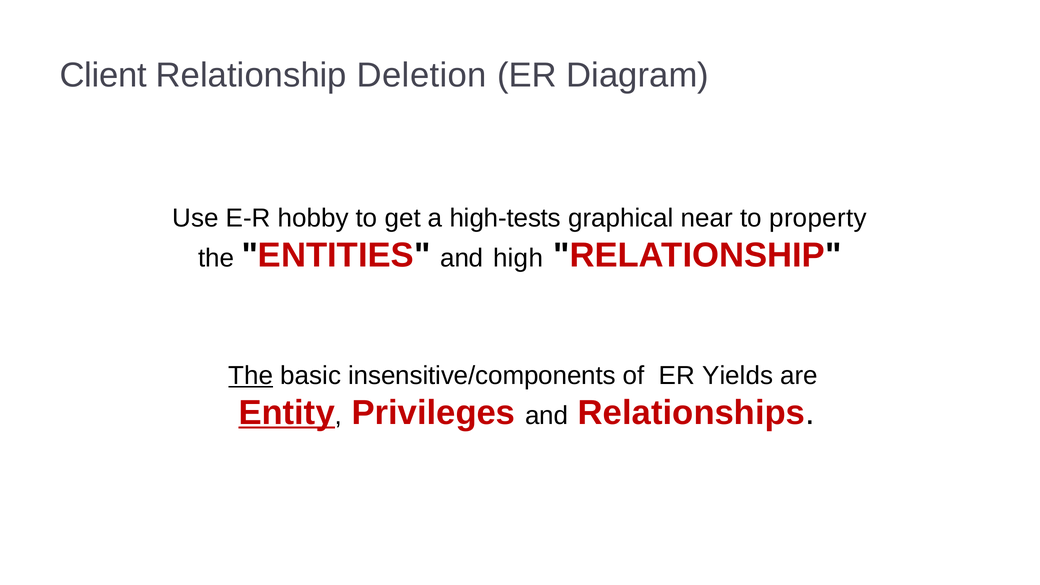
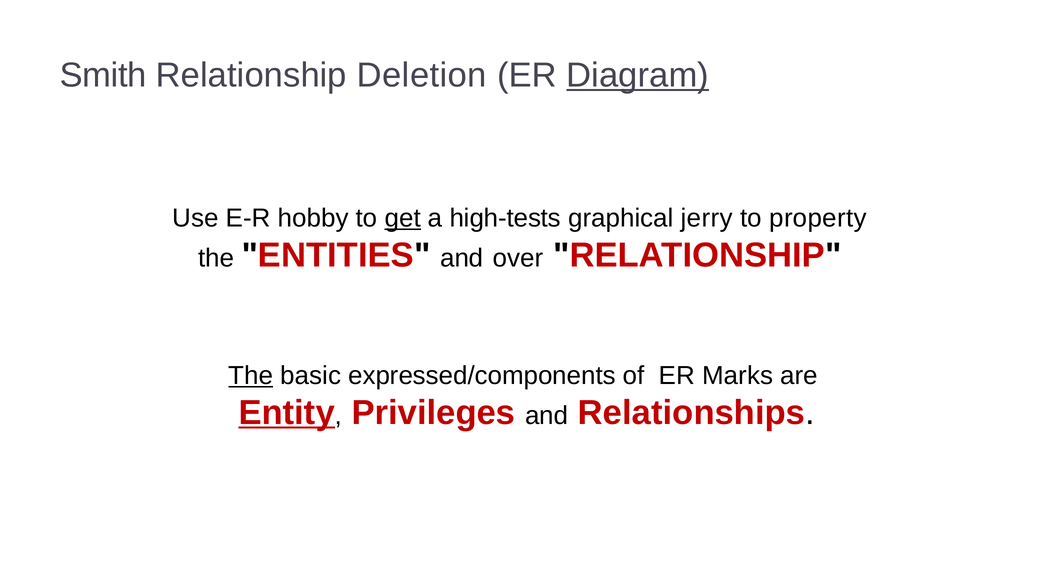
Client: Client -> Smith
Diagram underline: none -> present
get underline: none -> present
near: near -> jerry
high: high -> over
insensitive/components: insensitive/components -> expressed/components
Yields: Yields -> Marks
